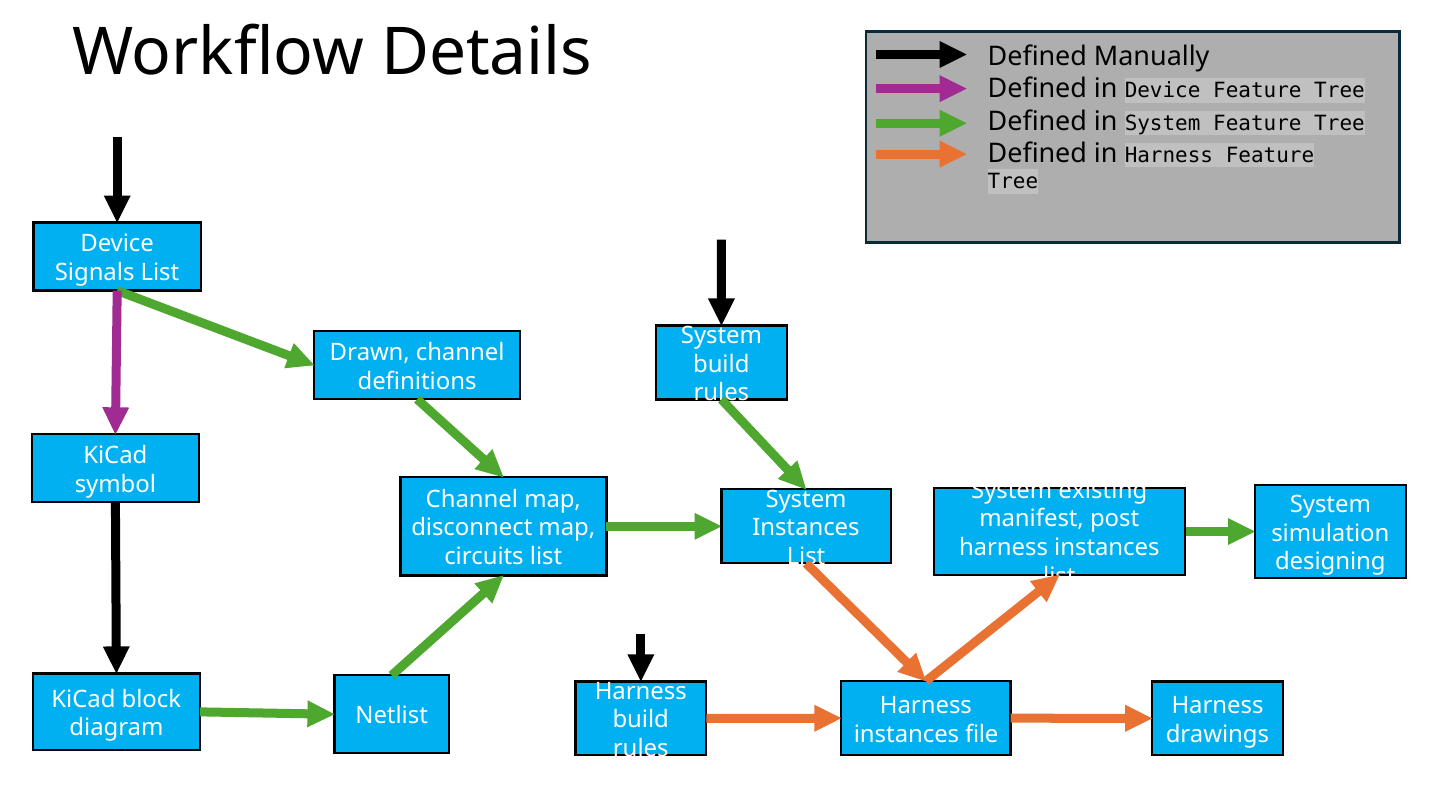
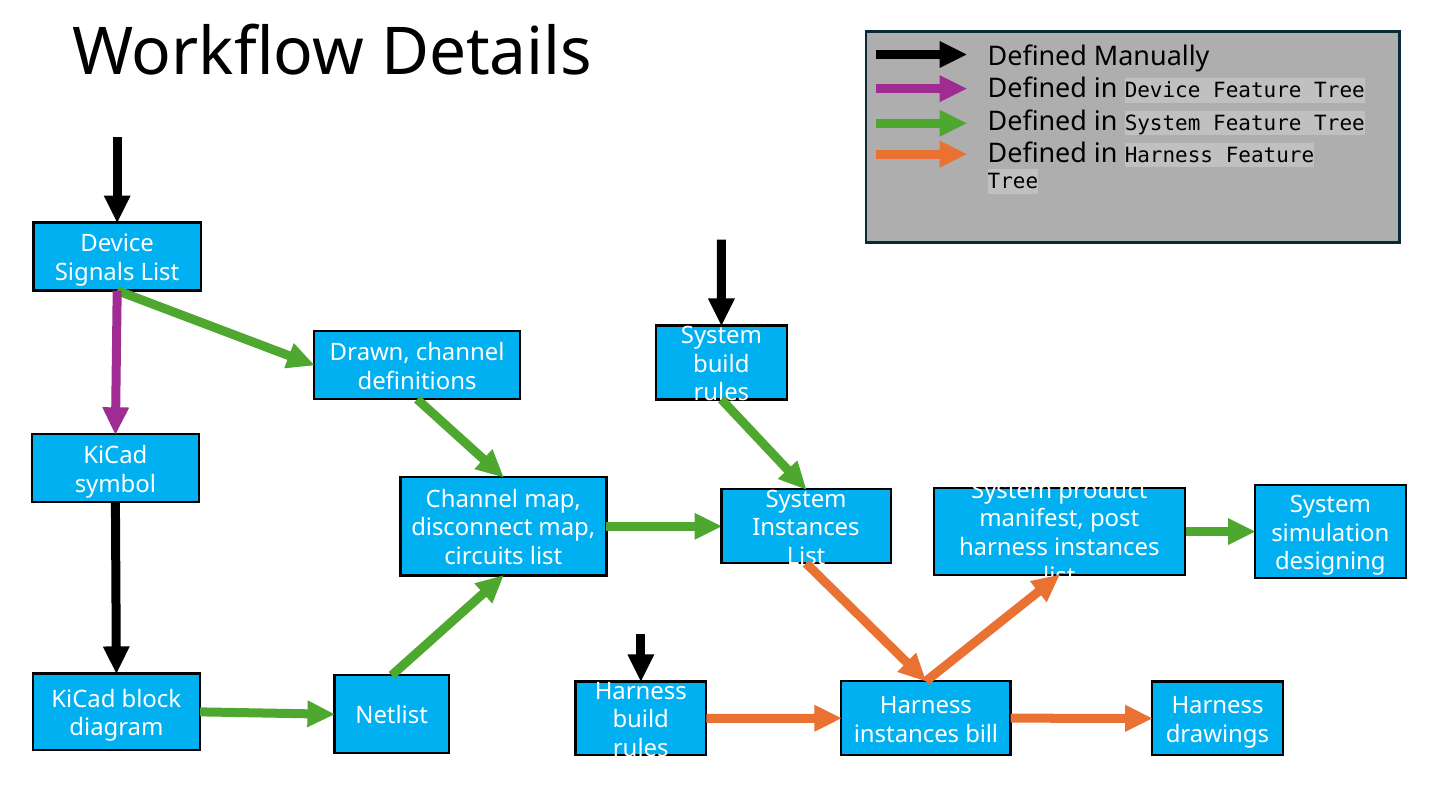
existing: existing -> product
file: file -> bill
